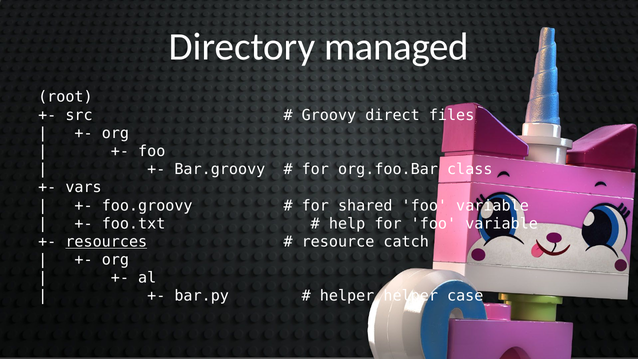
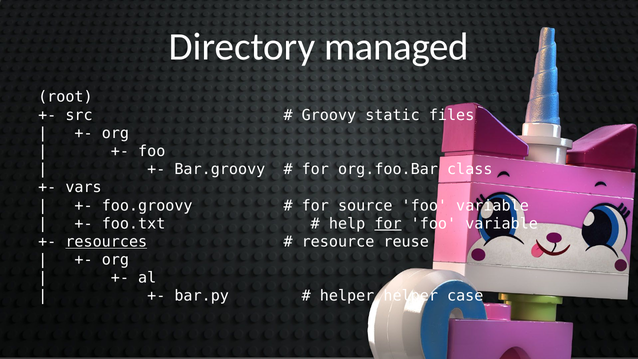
direct: direct -> static
shared: shared -> source
for at (388, 224) underline: none -> present
catch: catch -> reuse
